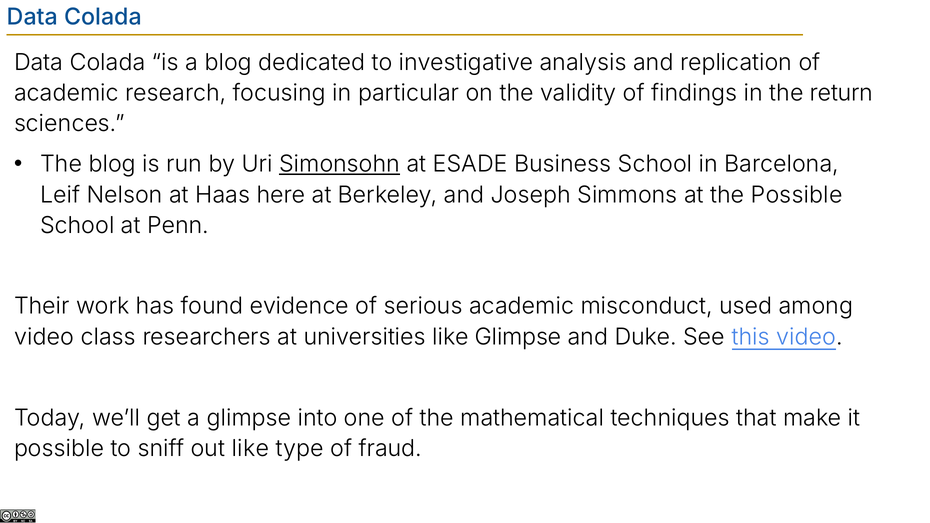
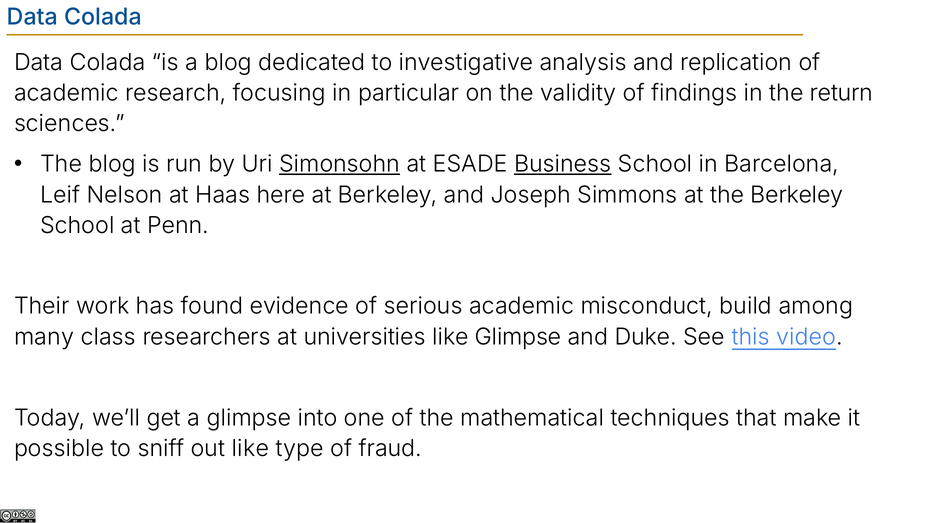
Business underline: none -> present
the Possible: Possible -> Berkeley
used: used -> build
video at (44, 337): video -> many
